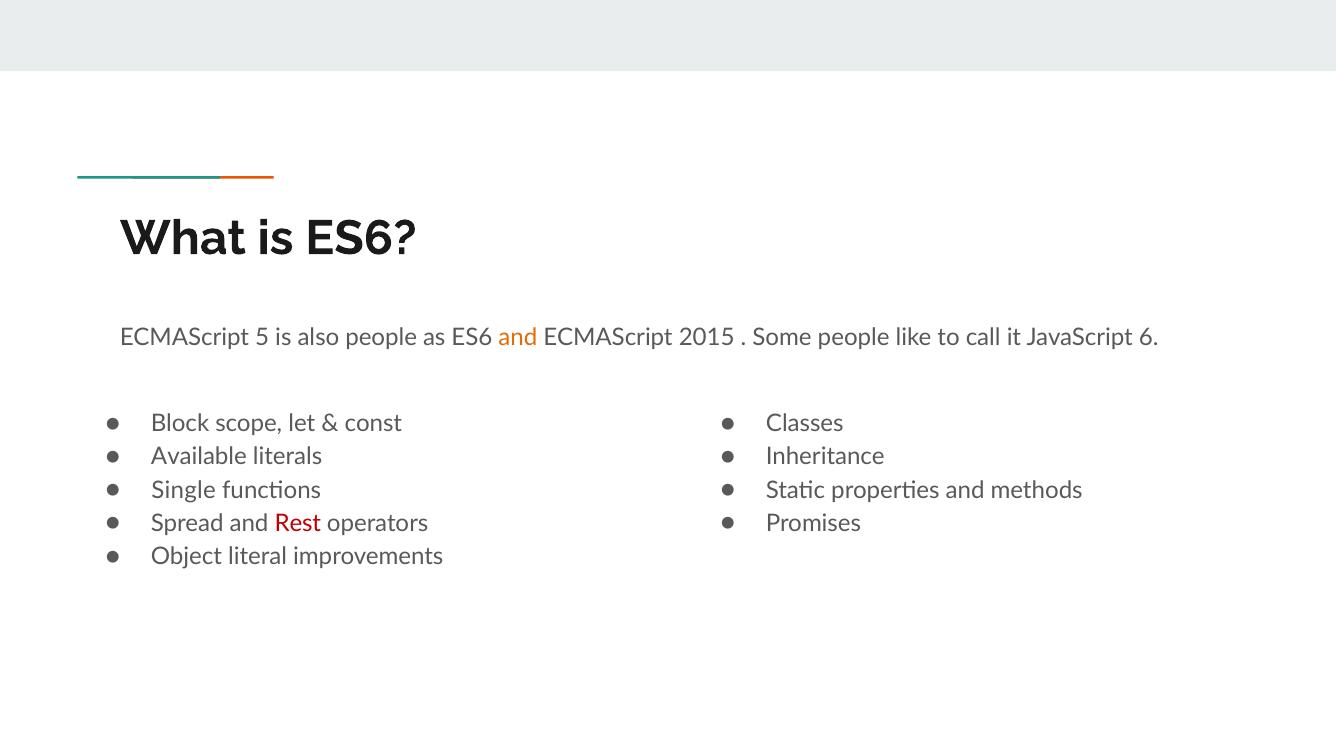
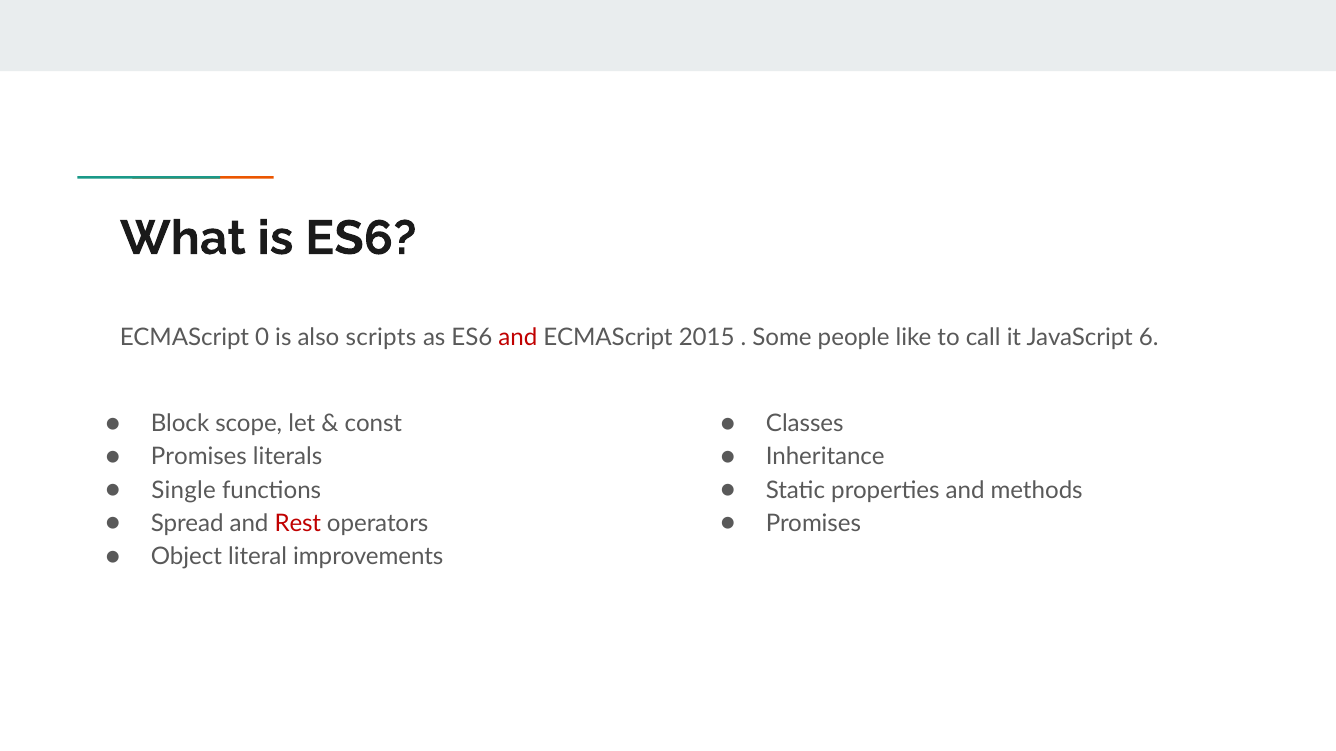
5: 5 -> 0
also people: people -> scripts
and at (518, 338) colour: orange -> red
Available at (199, 457): Available -> Promises
